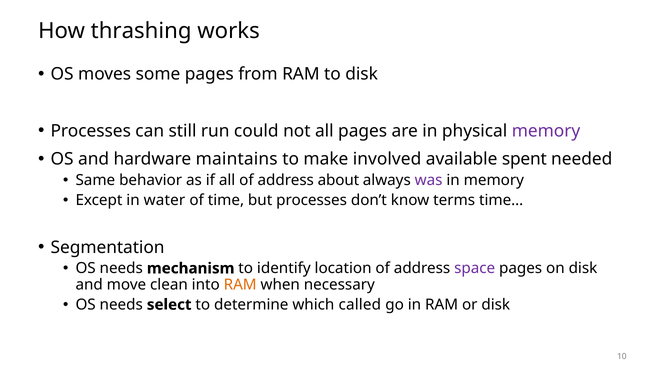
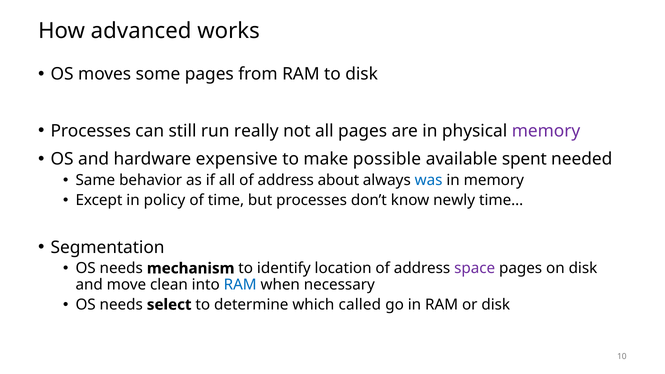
thrashing: thrashing -> advanced
could: could -> really
maintains: maintains -> expensive
involved: involved -> possible
was colour: purple -> blue
water: water -> policy
terms: terms -> newly
RAM at (240, 285) colour: orange -> blue
